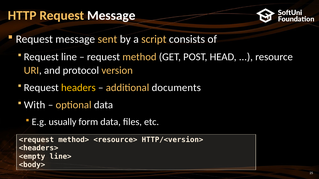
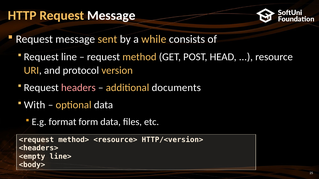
script: script -> while
headers colour: yellow -> pink
usually: usually -> format
